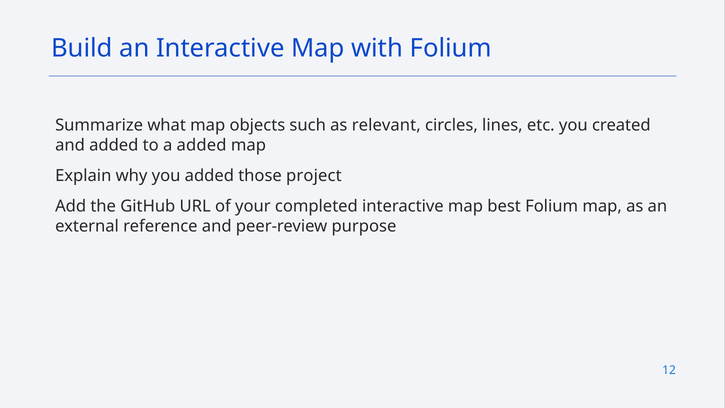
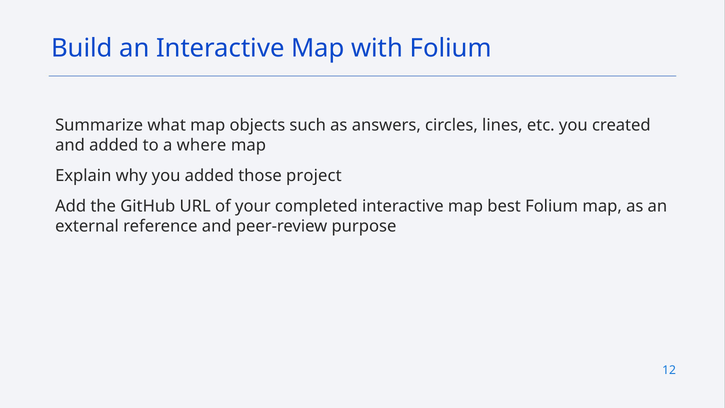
relevant: relevant -> answers
a added: added -> where
